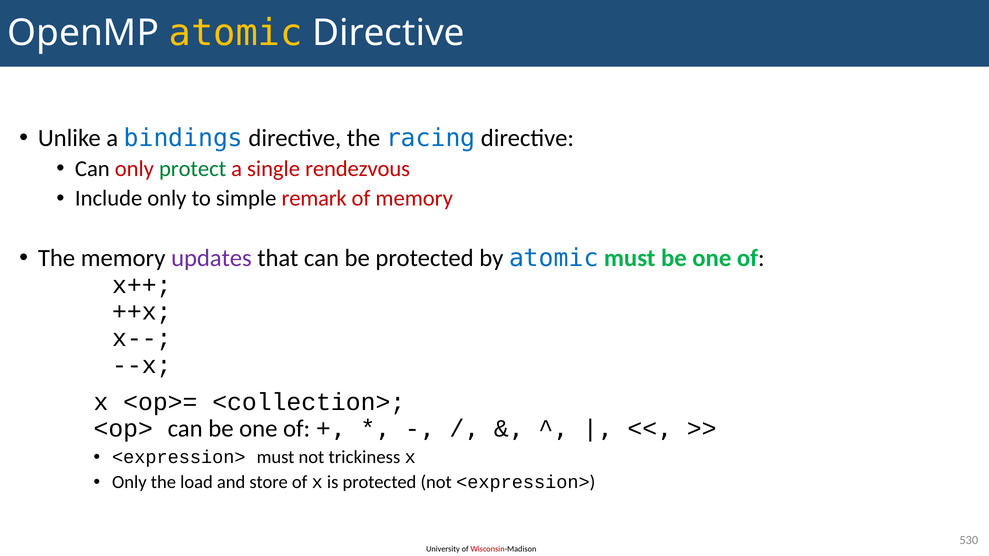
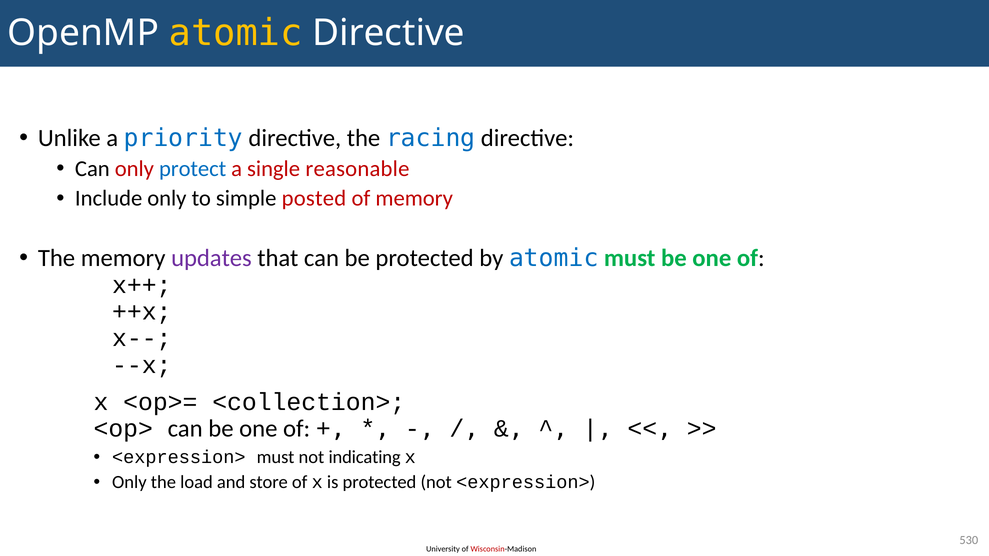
bindings: bindings -> priority
protect colour: green -> blue
rendezvous: rendezvous -> reasonable
remark: remark -> posted
trickiness: trickiness -> indicating
